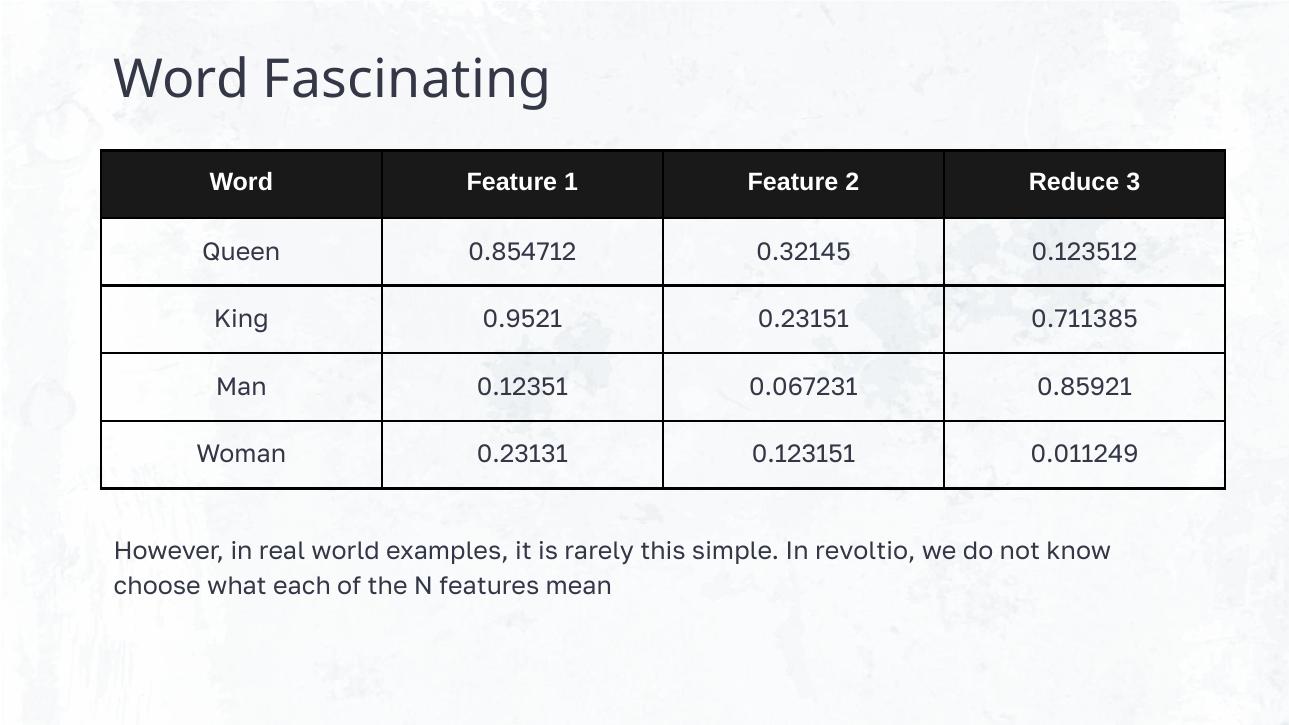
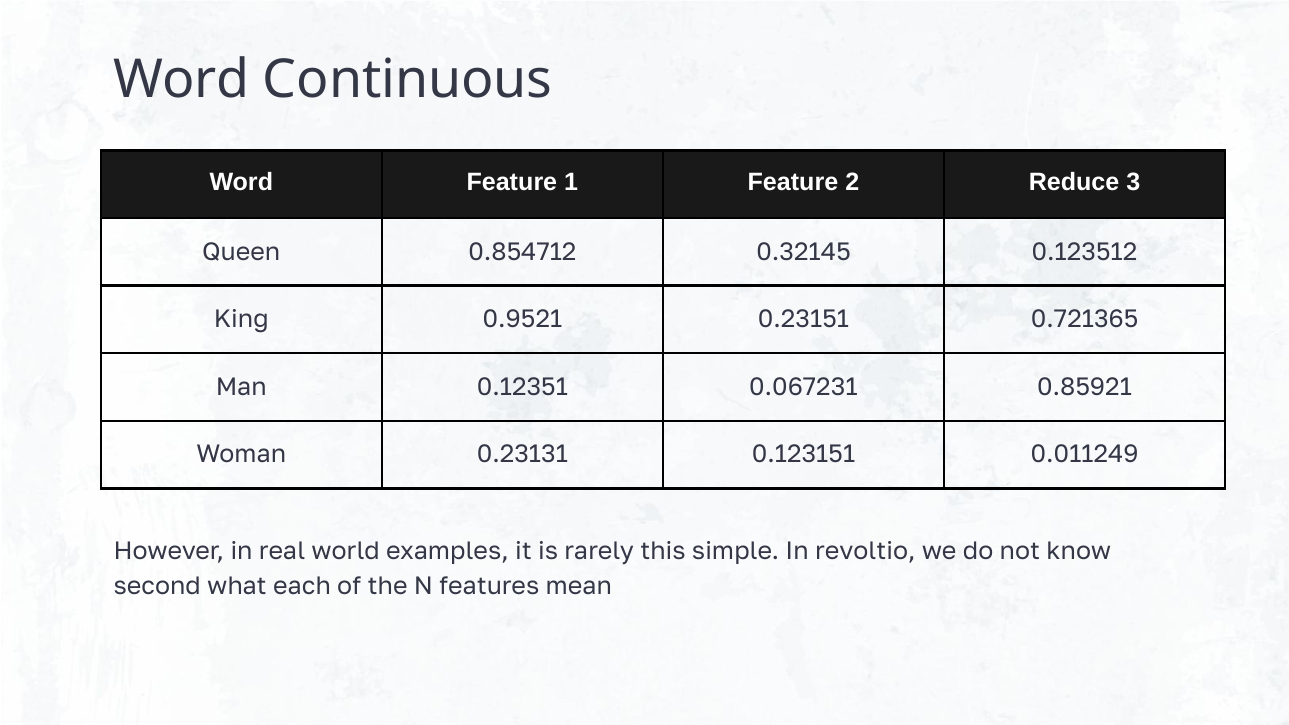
Fascinating: Fascinating -> Continuous
0.711385: 0.711385 -> 0.721365
choose: choose -> second
